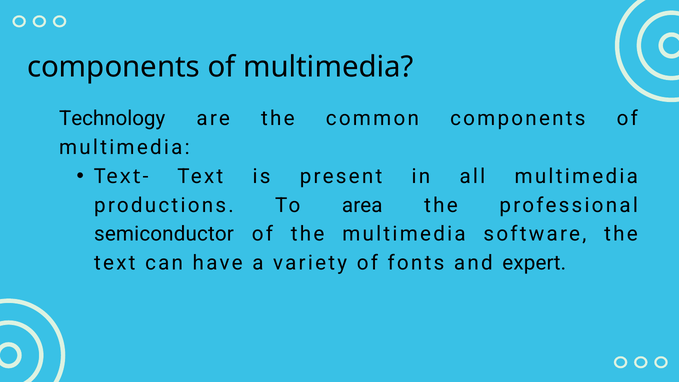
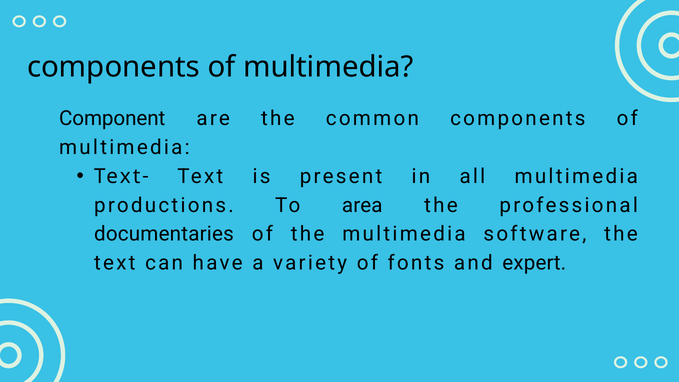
Technology: Technology -> Component
semiconductor: semiconductor -> documentaries
